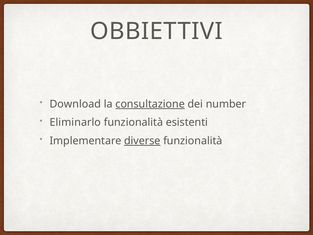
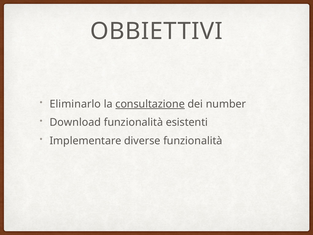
Download: Download -> Eliminarlo
Eliminarlo: Eliminarlo -> Download
diverse underline: present -> none
